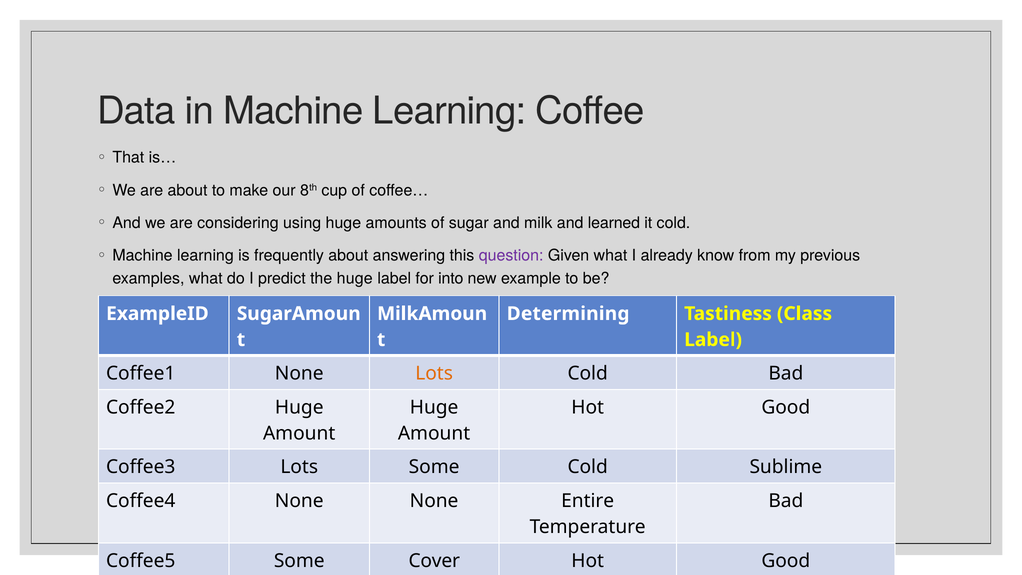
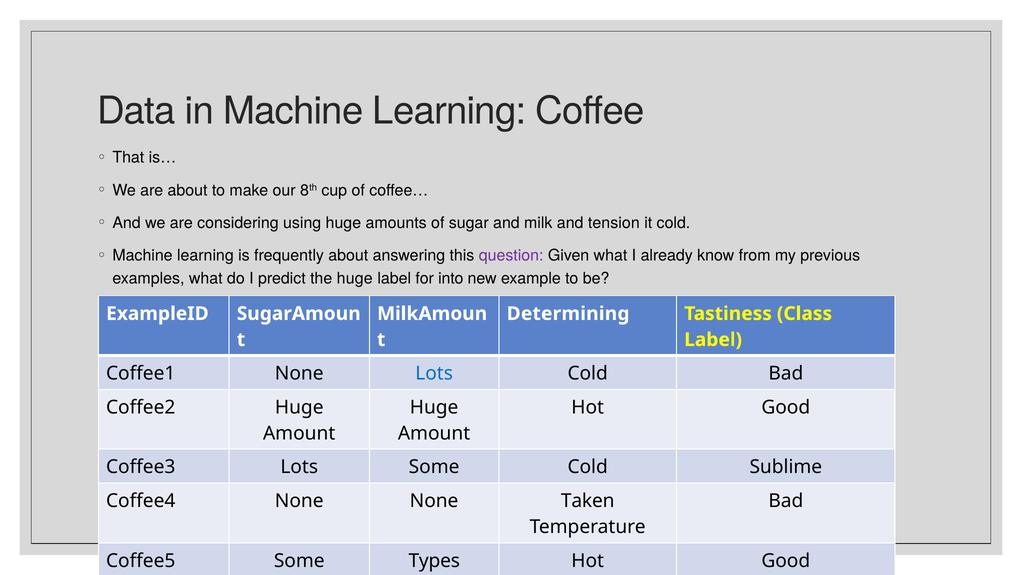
learned: learned -> tension
Lots at (434, 373) colour: orange -> blue
Entire: Entire -> Taken
Cover: Cover -> Types
